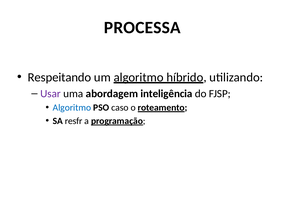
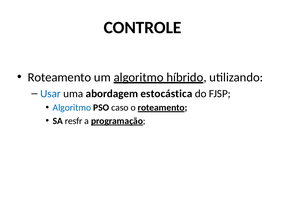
PROCESSA: PROCESSA -> CONTROLE
Respeitando at (60, 78): Respeitando -> Roteamento
Usar colour: purple -> blue
inteligência: inteligência -> estocástica
